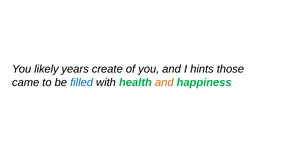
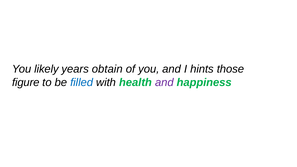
create: create -> obtain
came: came -> figure
and at (164, 82) colour: orange -> purple
